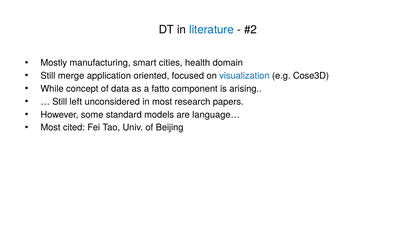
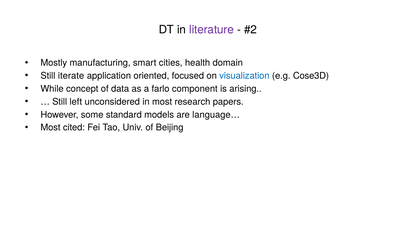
literature colour: blue -> purple
merge: merge -> iterate
fatto: fatto -> farlo
